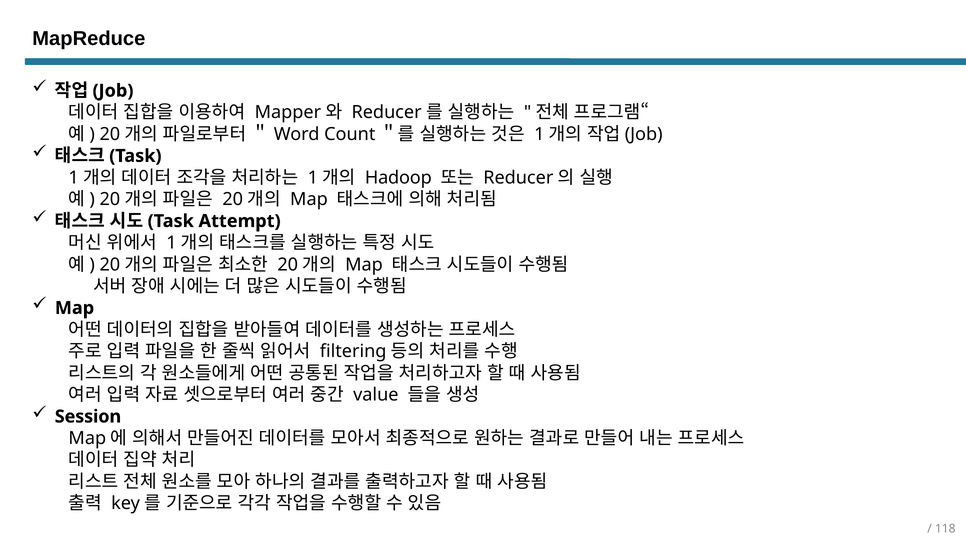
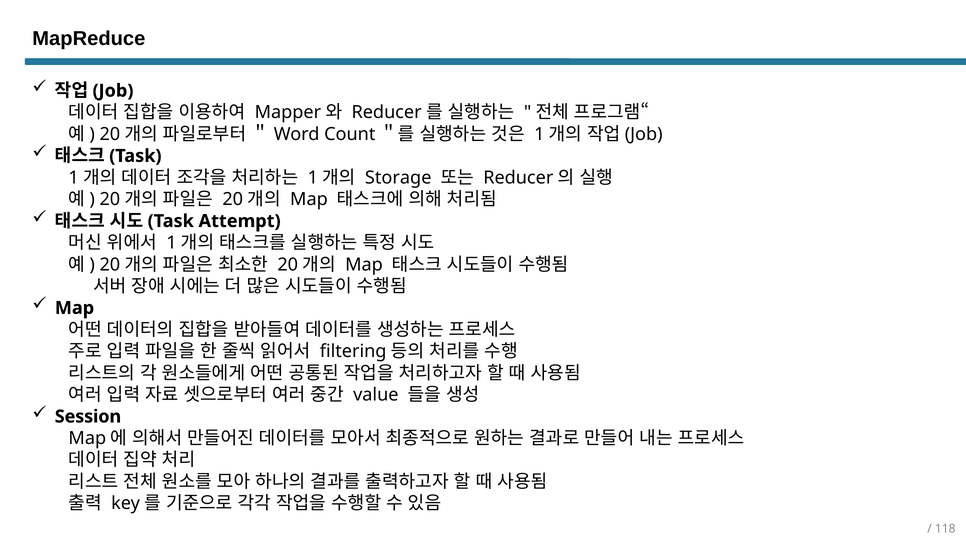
Hadoop: Hadoop -> Storage
